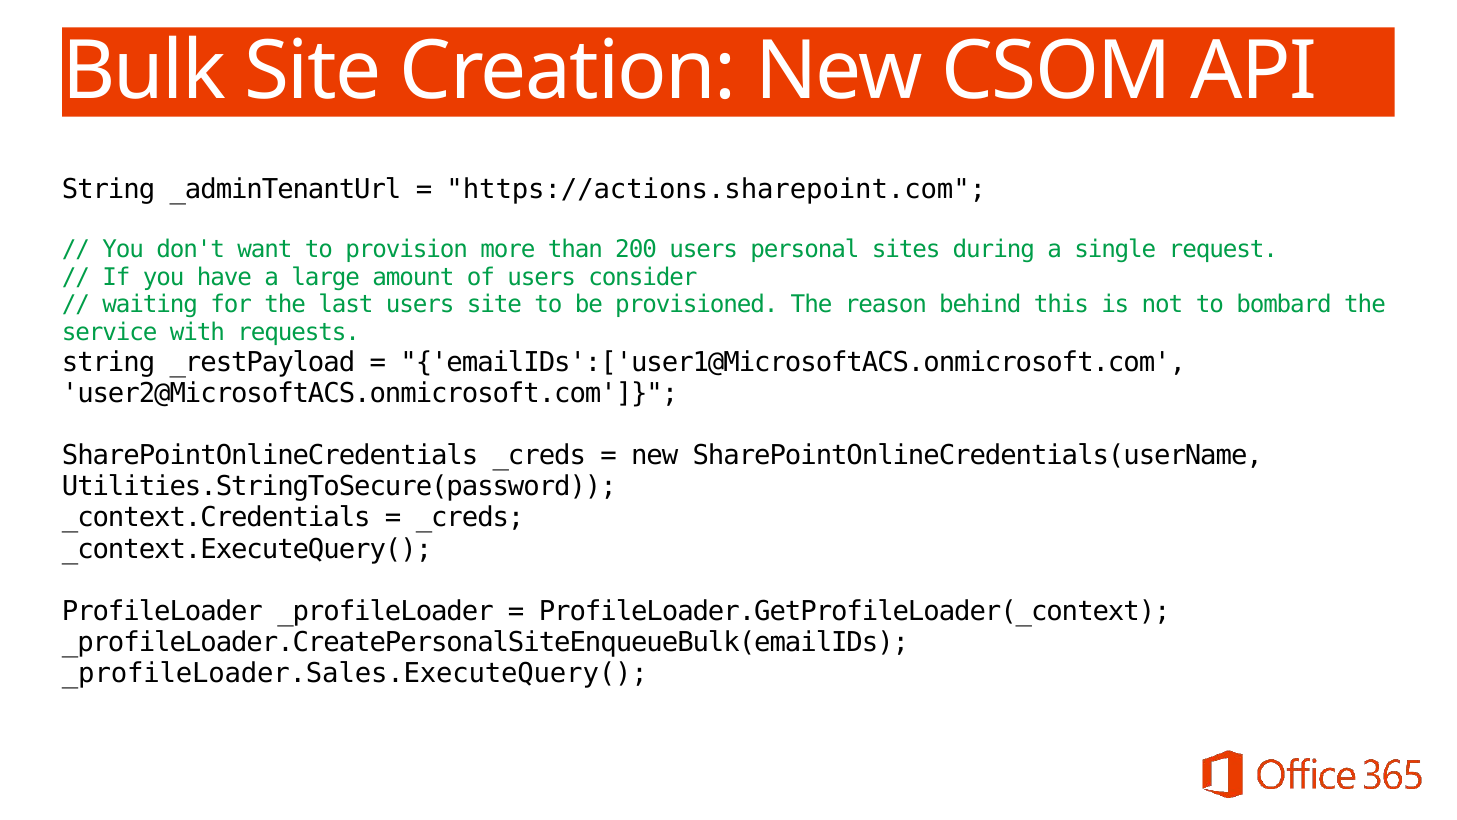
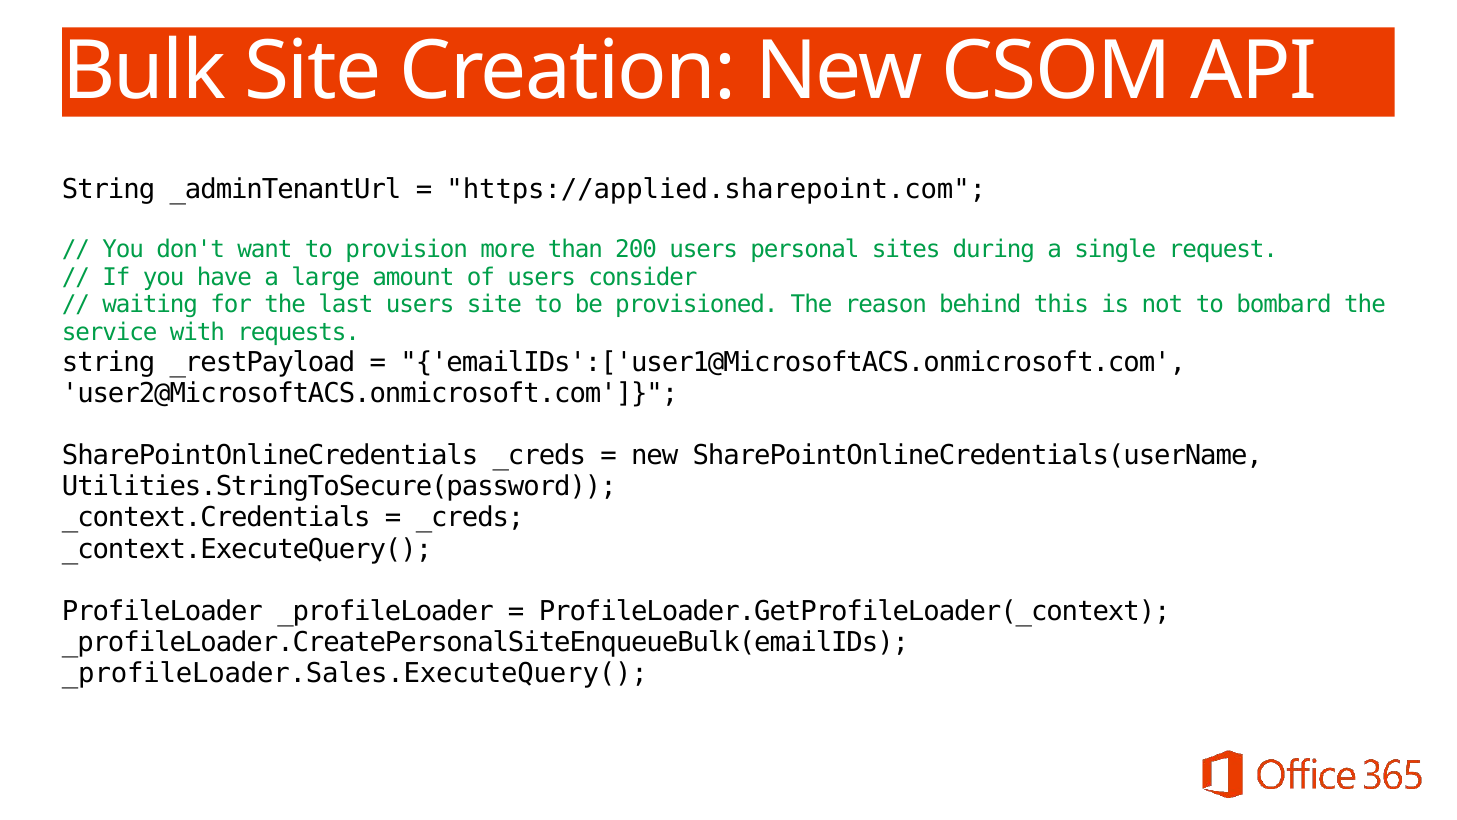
https://actions.sharepoint.com: https://actions.sharepoint.com -> https://applied.sharepoint.com
